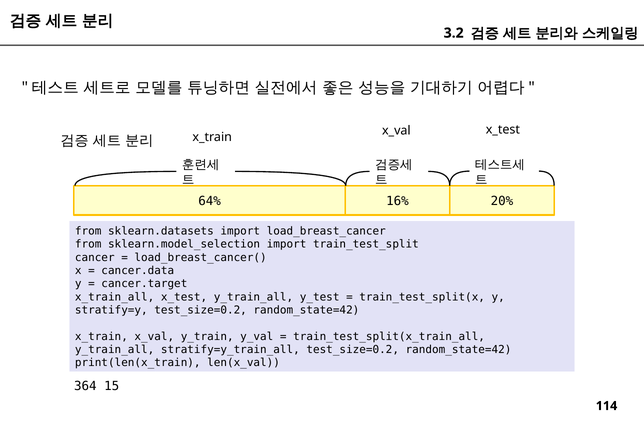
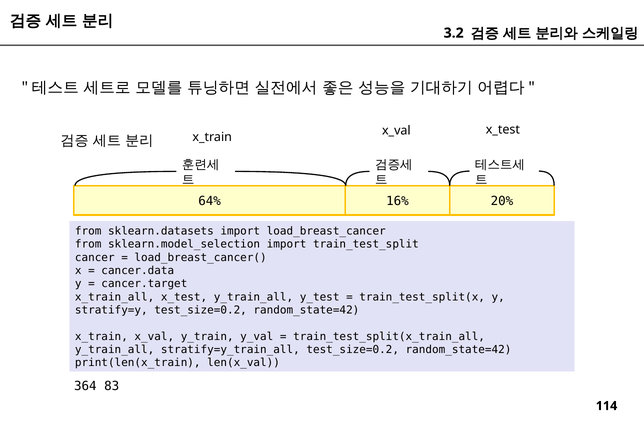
15: 15 -> 83
